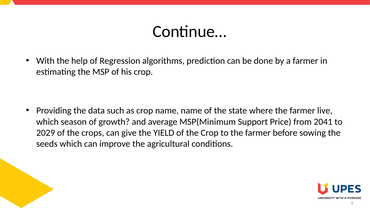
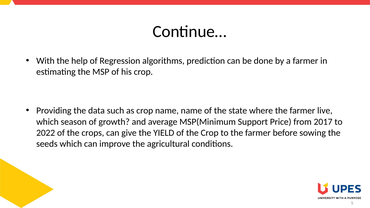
2041: 2041 -> 2017
2029: 2029 -> 2022
